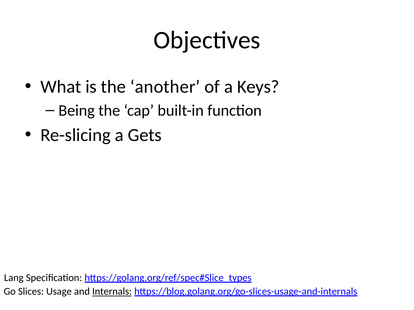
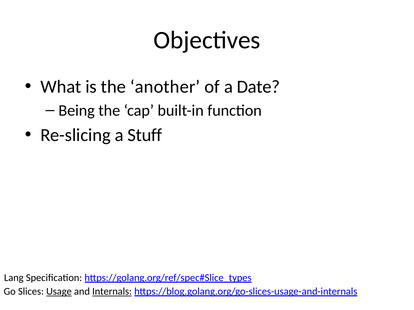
Keys: Keys -> Date
Gets: Gets -> Stuff
Usage underline: none -> present
